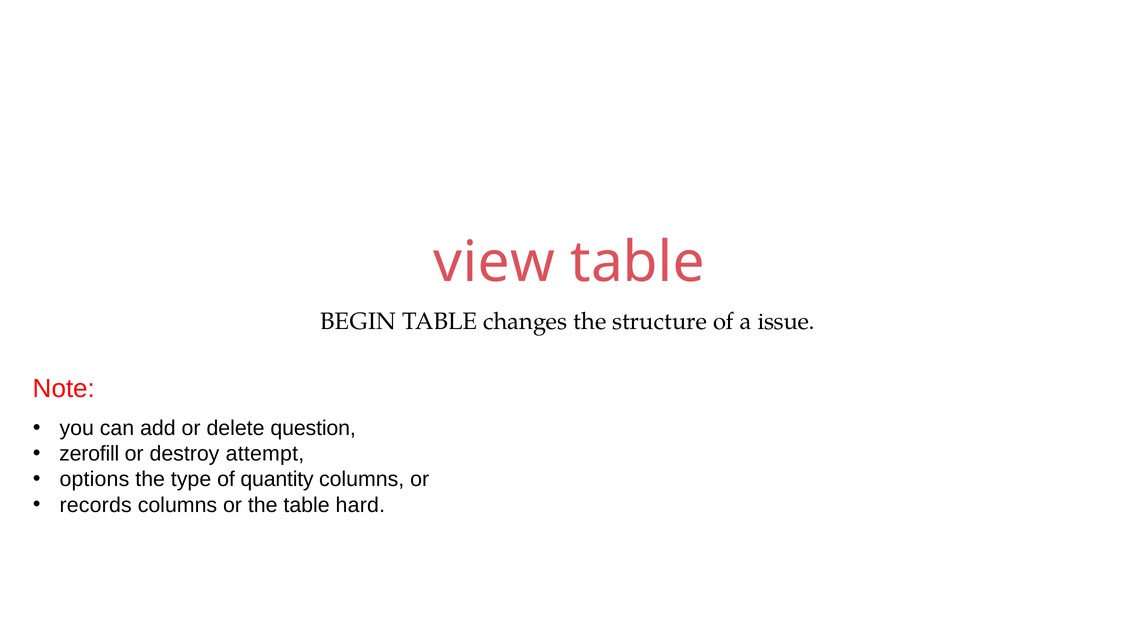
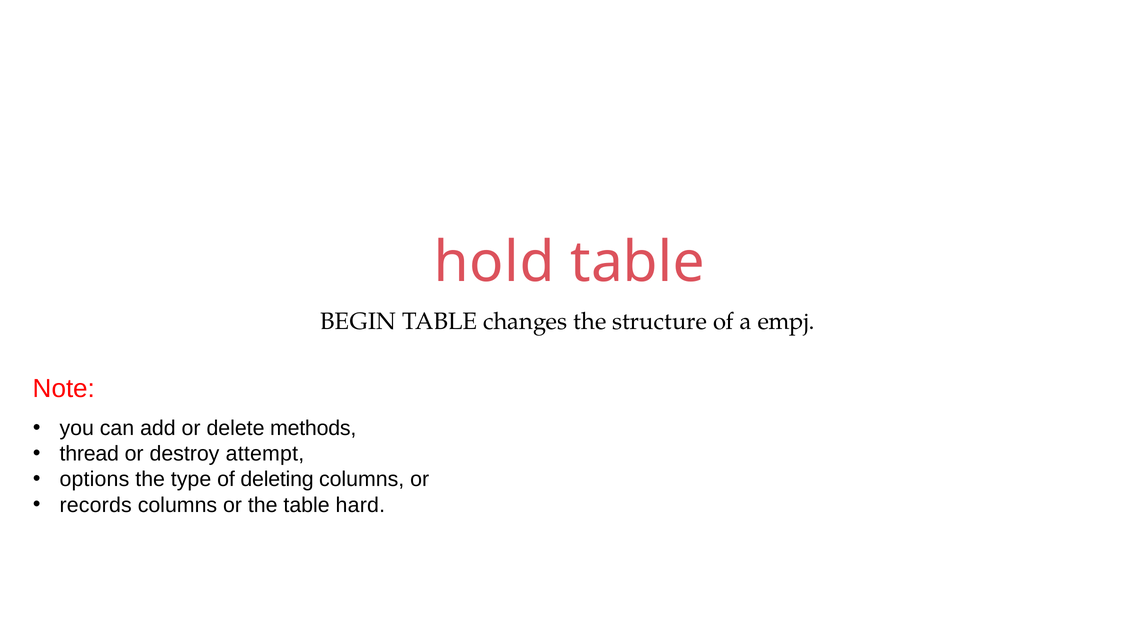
view: view -> hold
issue: issue -> empj
question: question -> methods
zerofill: zerofill -> thread
quantity: quantity -> deleting
